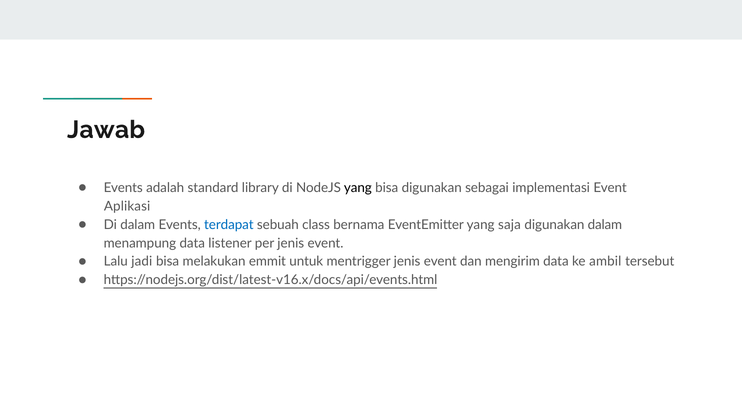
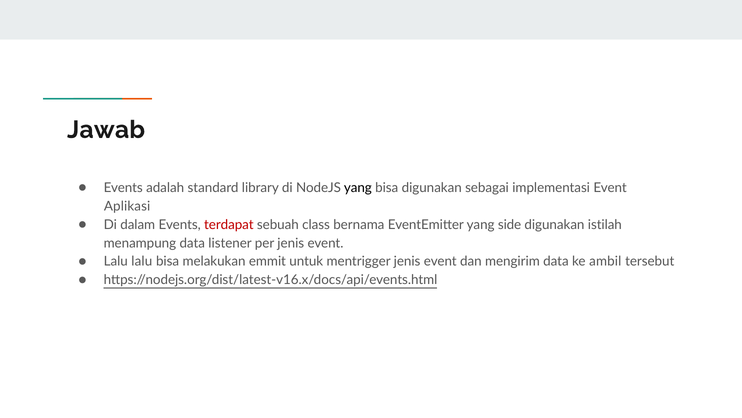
terdapat colour: blue -> red
saja: saja -> side
digunakan dalam: dalam -> istilah
Lalu jadi: jadi -> lalu
